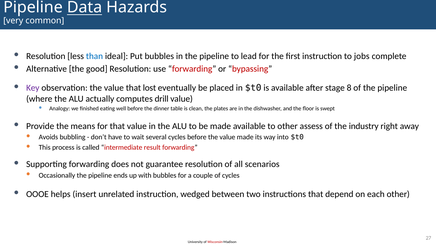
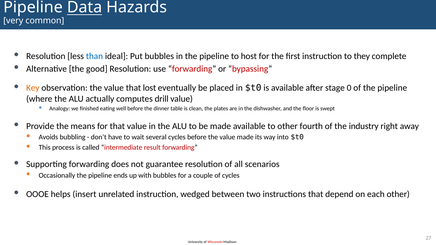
lead: lead -> host
jobs: jobs -> they
Key colour: purple -> orange
8: 8 -> 0
assess: assess -> fourth
